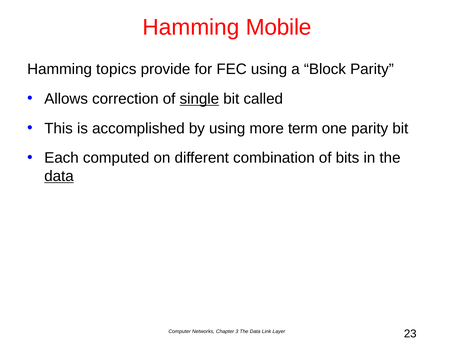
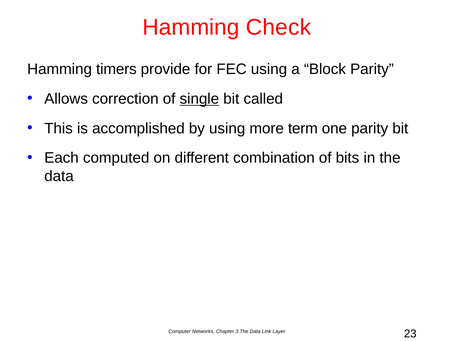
Mobile: Mobile -> Check
topics: topics -> timers
data at (59, 176) underline: present -> none
